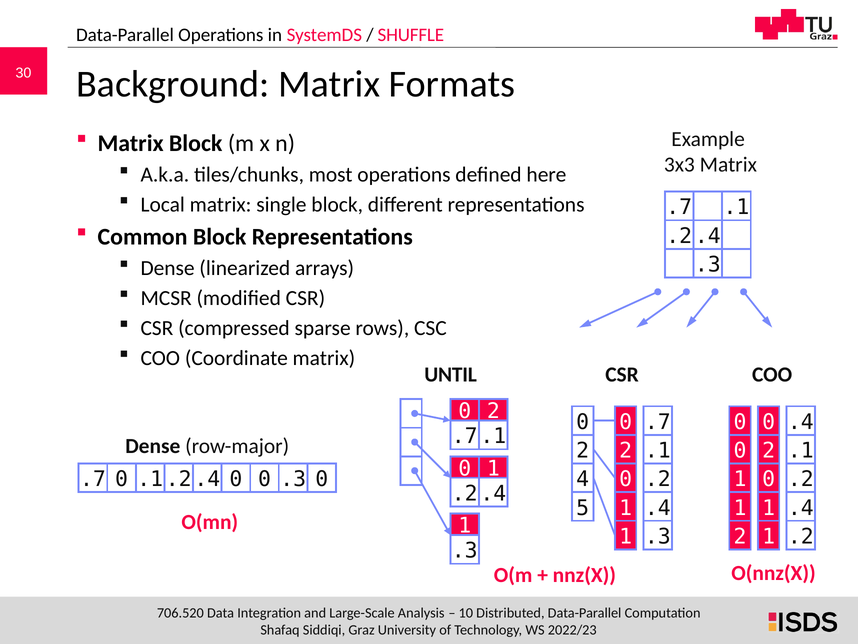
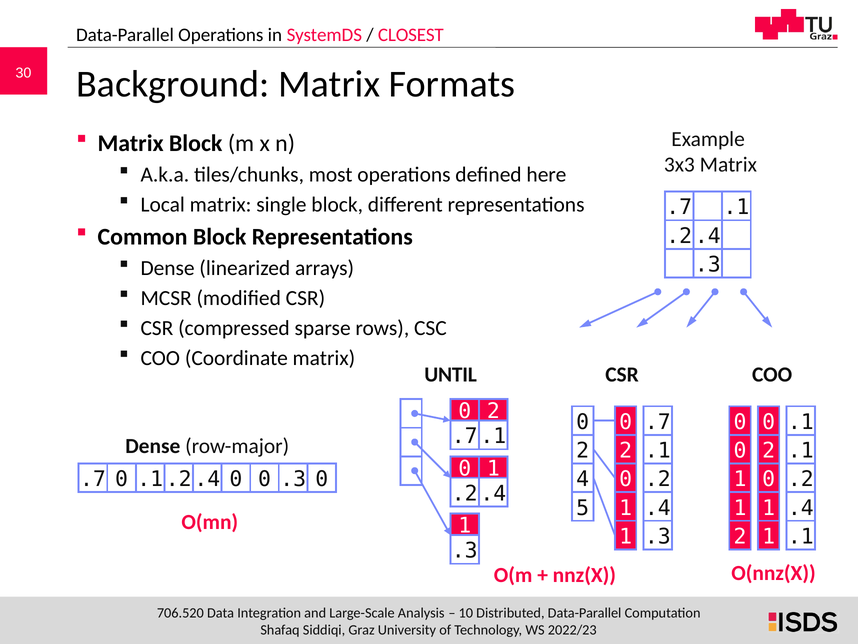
SHUFFLE: SHUFFLE -> CLOSEST
.4 at (801, 422): .4 -> .1
.2 at (801, 536): .2 -> .1
